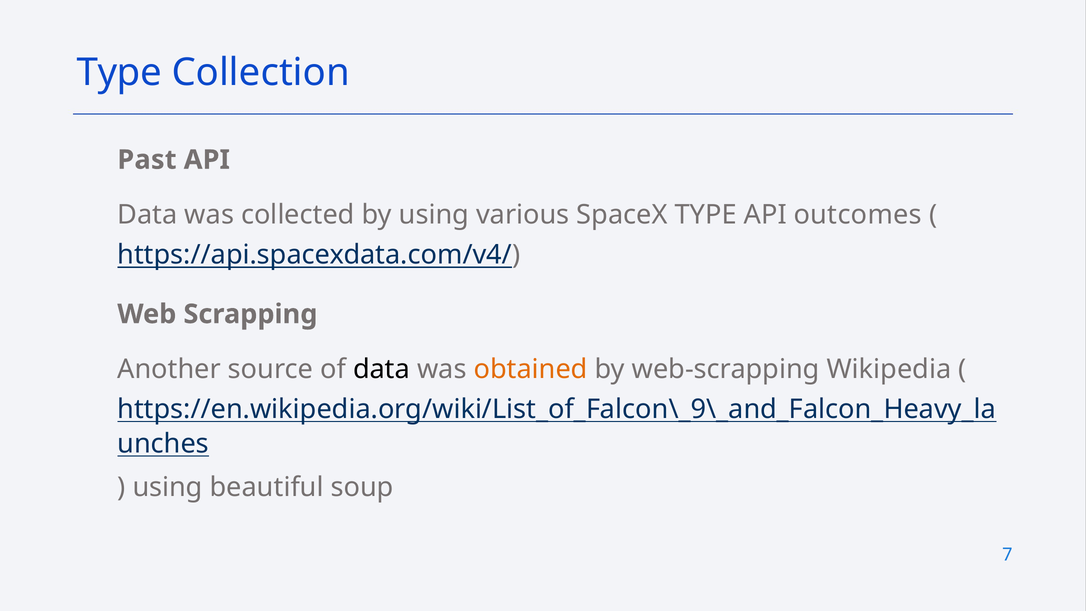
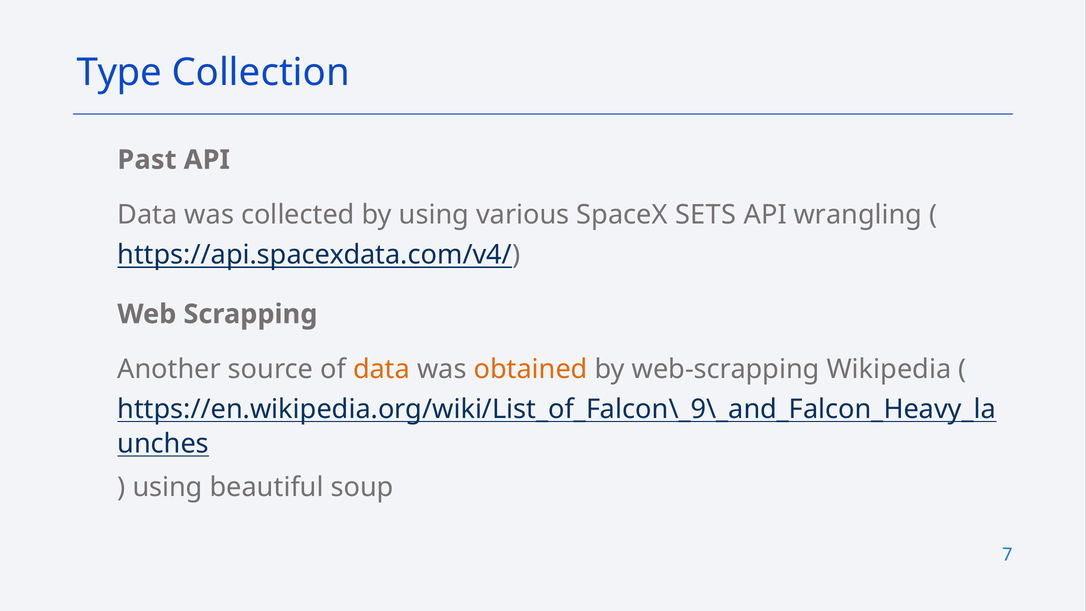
SpaceX TYPE: TYPE -> SETS
outcomes: outcomes -> wrangling
data at (382, 369) colour: black -> orange
